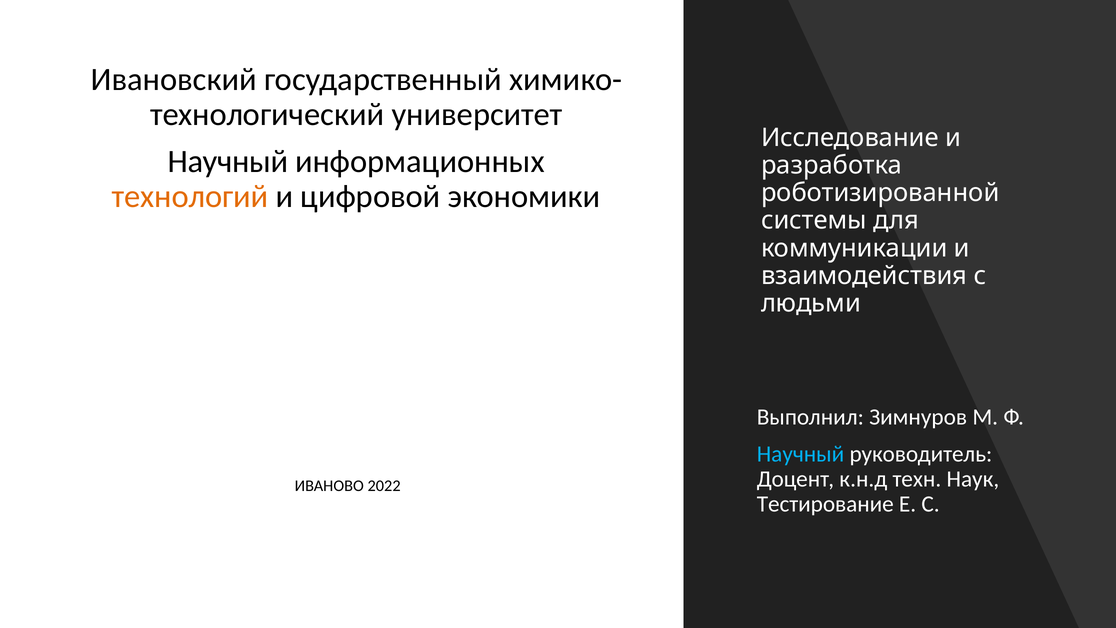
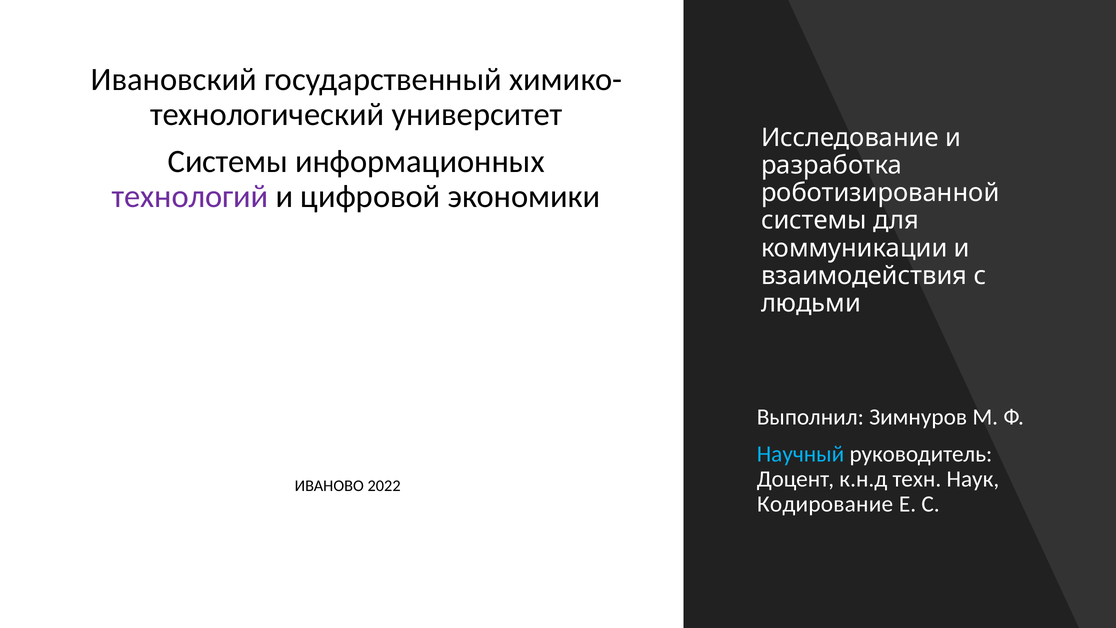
Научный at (228, 161): Научный -> Системы
технологий colour: orange -> purple
Тестирование: Тестирование -> Кодирование
